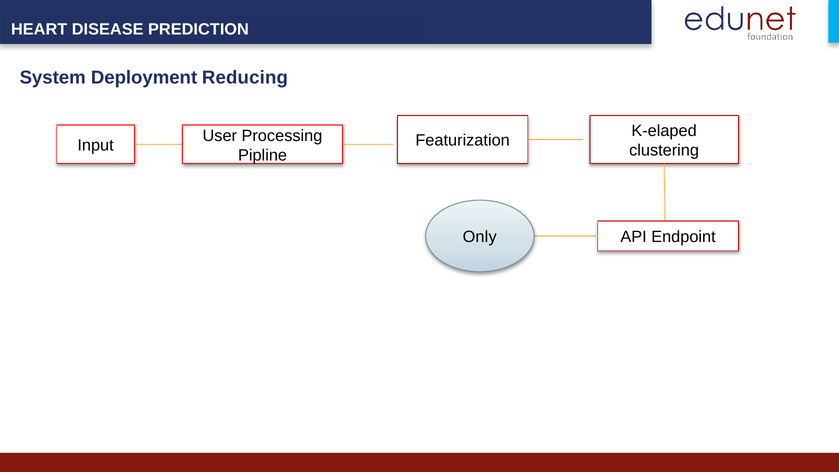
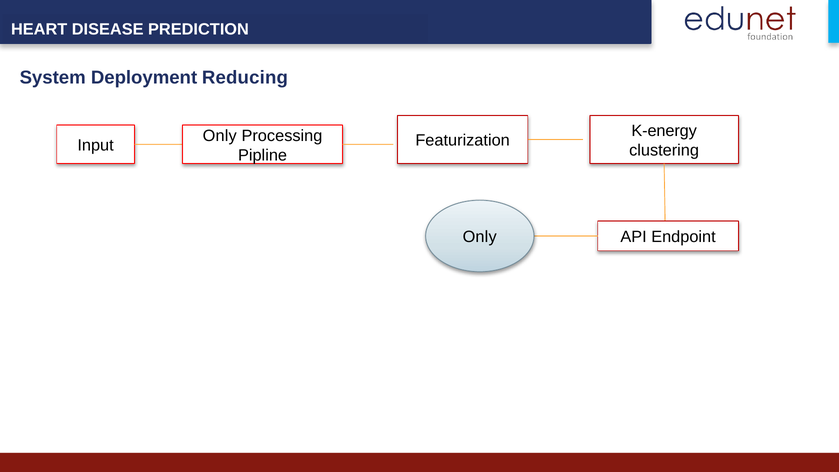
K-elaped: K-elaped -> K-energy
User at (220, 136): User -> Only
